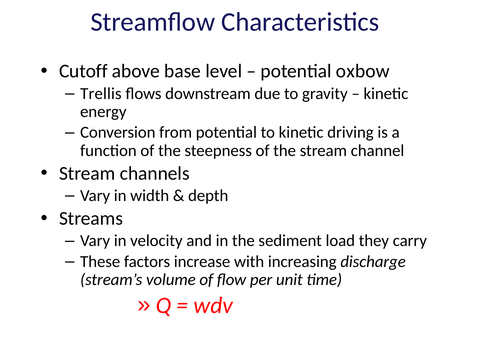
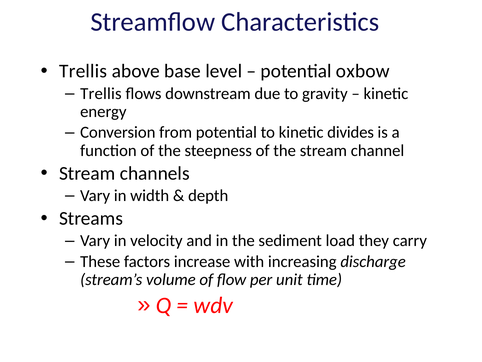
Cutoff at (83, 71): Cutoff -> Trellis
driving: driving -> divides
